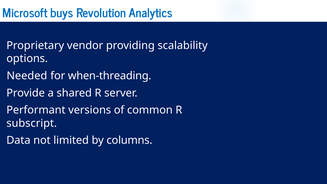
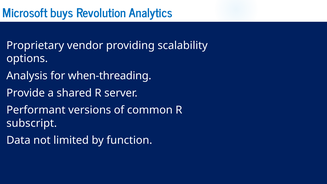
Needed: Needed -> Analysis
columns: columns -> function
